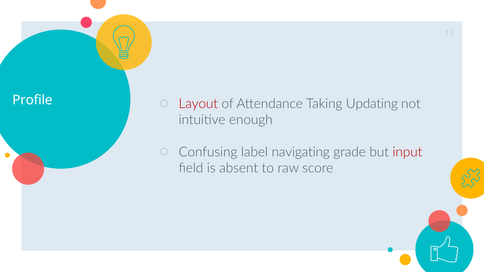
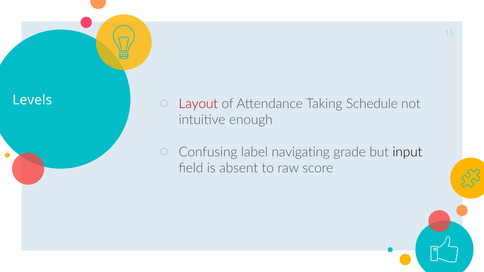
Profile: Profile -> Levels
Updating: Updating -> Schedule
input colour: red -> black
